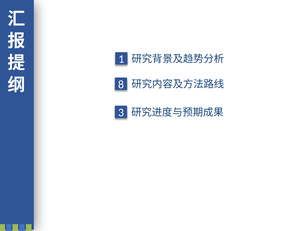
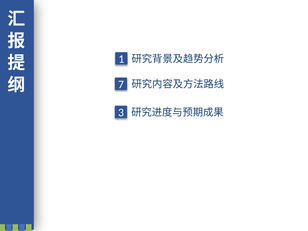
8: 8 -> 7
